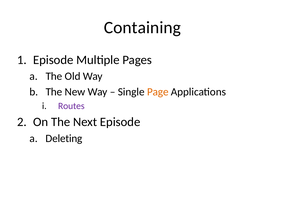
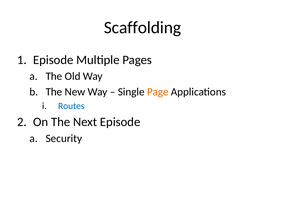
Containing: Containing -> Scaffolding
Routes colour: purple -> blue
Deleting: Deleting -> Security
